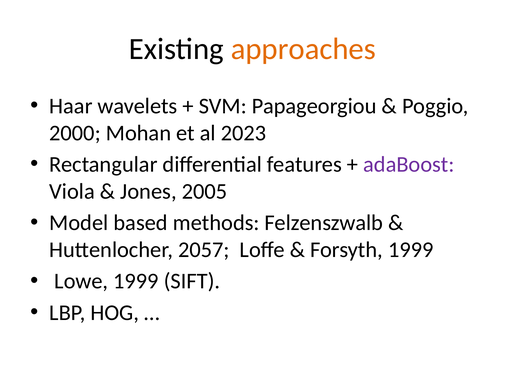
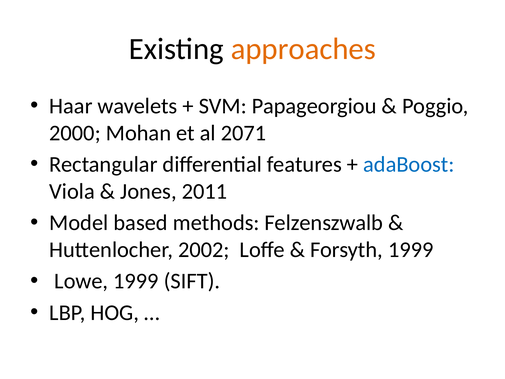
2023: 2023 -> 2071
adaBoost colour: purple -> blue
2005: 2005 -> 2011
2057: 2057 -> 2002
